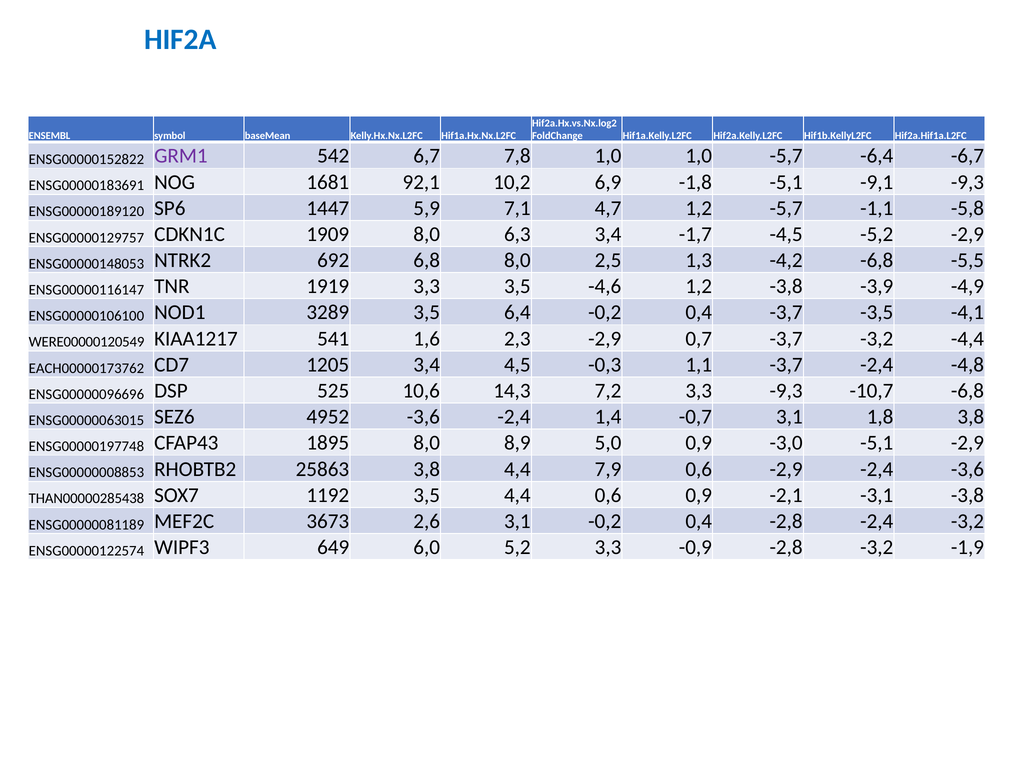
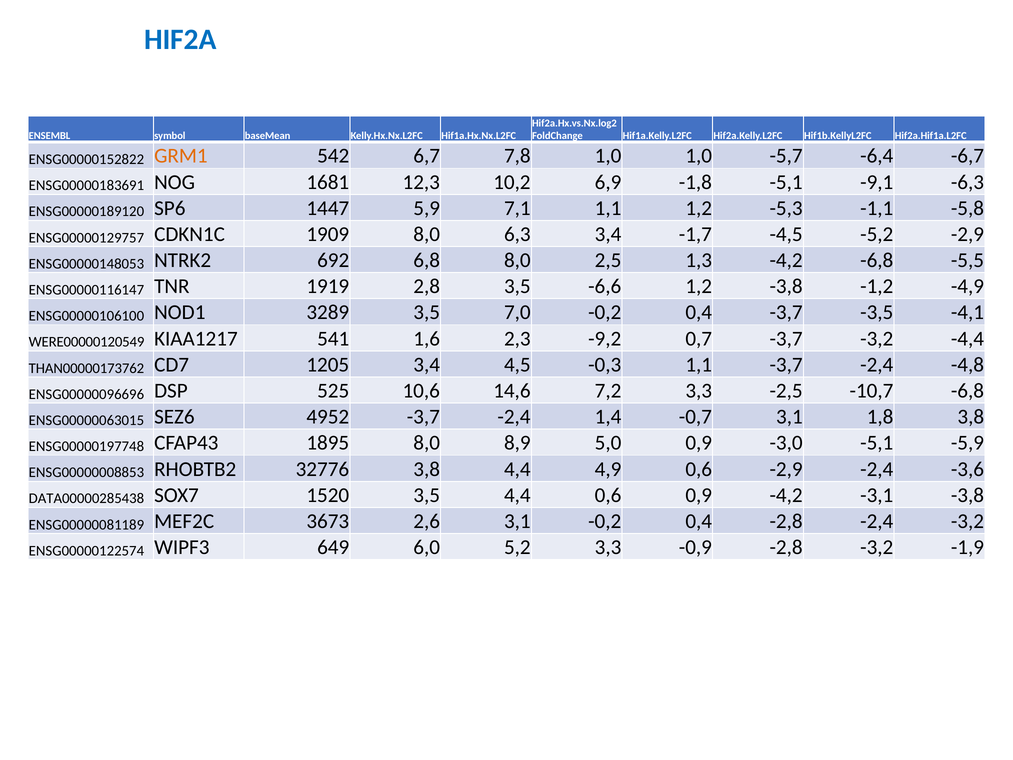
GRM1 colour: purple -> orange
92,1: 92,1 -> 12,3
-9,1 -9,3: -9,3 -> -6,3
7,1 4,7: 4,7 -> 1,1
1,2 -5,7: -5,7 -> -5,3
1919 3,3: 3,3 -> 2,8
-4,6: -4,6 -> -6,6
-3,9: -3,9 -> -1,2
6,4: 6,4 -> 7,0
2,3 -2,9: -2,9 -> -9,2
EACH00000173762: EACH00000173762 -> THAN00000173762
14,3: 14,3 -> 14,6
3,3 -9,3: -9,3 -> -2,5
4952 -3,6: -3,6 -> -3,7
-5,1 -2,9: -2,9 -> -5,9
25863: 25863 -> 32776
7,9: 7,9 -> 4,9
THAN00000285438: THAN00000285438 -> DATA00000285438
1192: 1192 -> 1520
0,9 -2,1: -2,1 -> -4,2
